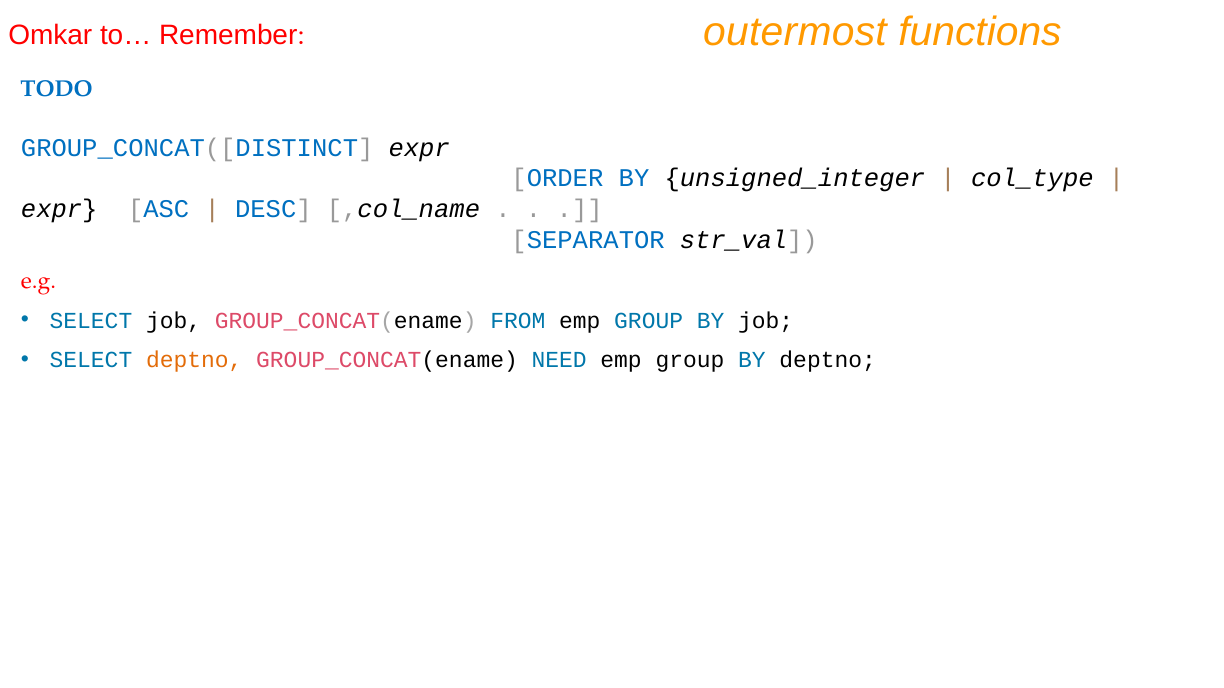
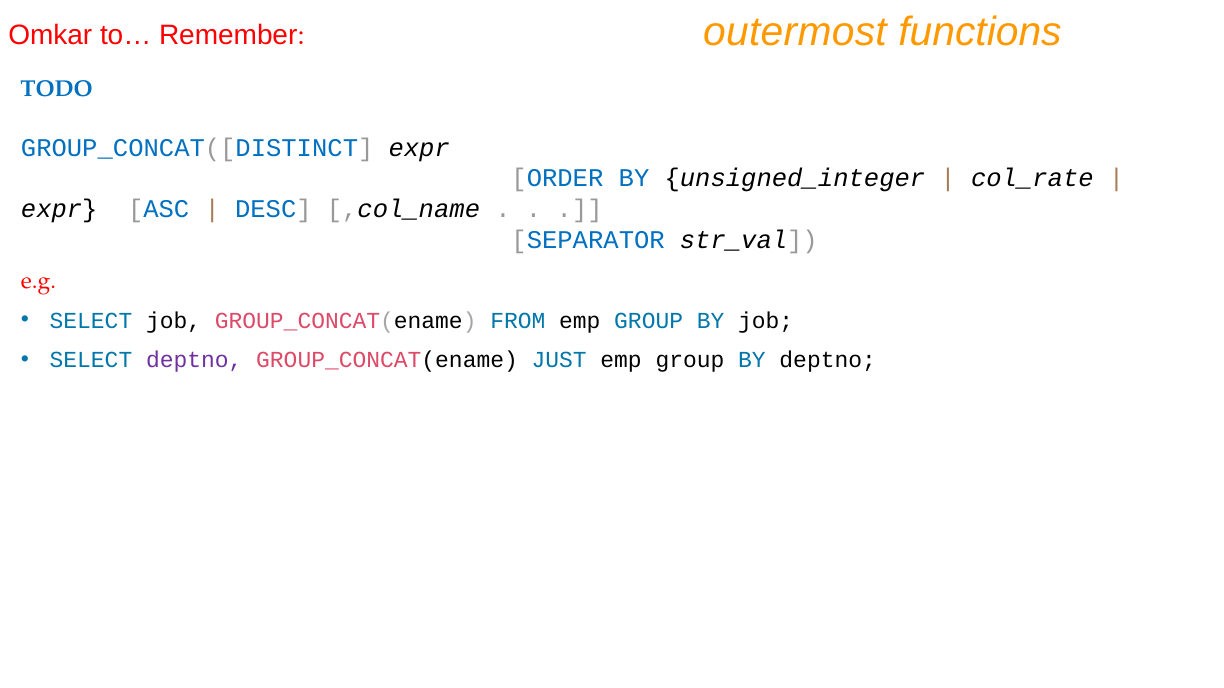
col_type: col_type -> col_rate
deptno at (194, 361) colour: orange -> purple
NEED: NEED -> JUST
